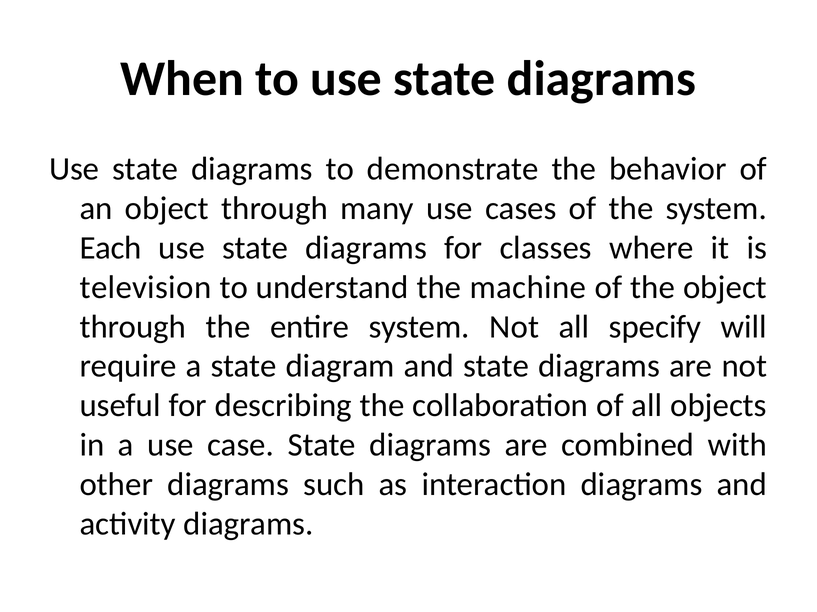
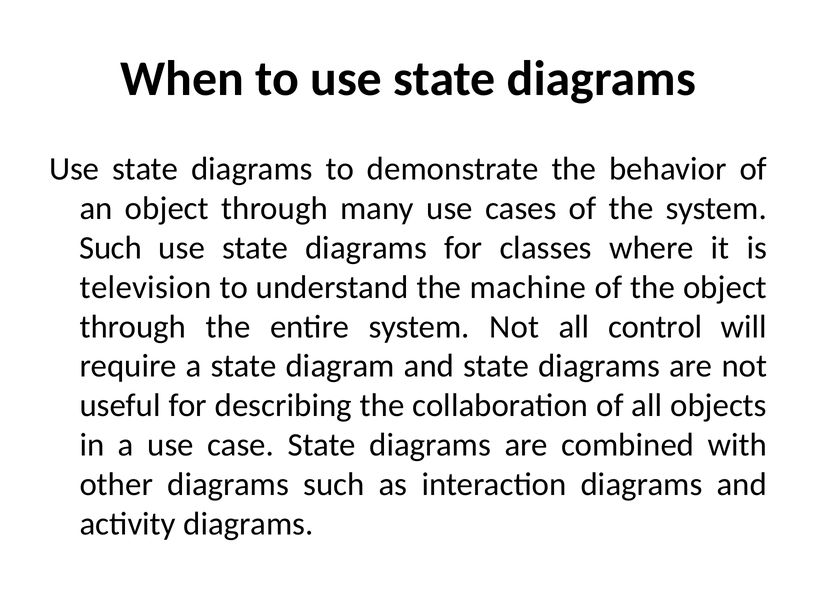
Each at (111, 248): Each -> Such
specify: specify -> control
